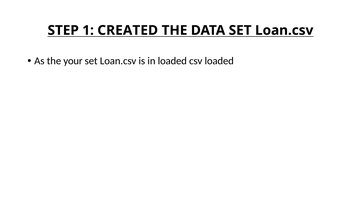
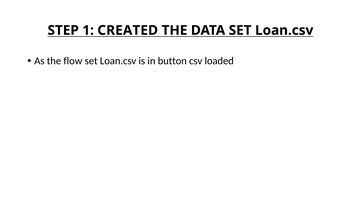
your: your -> flow
in loaded: loaded -> button
